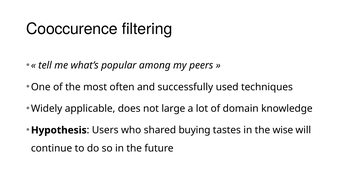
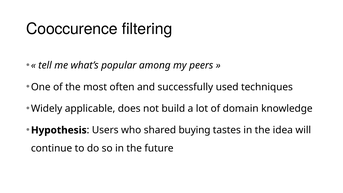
large: large -> build
wise: wise -> idea
